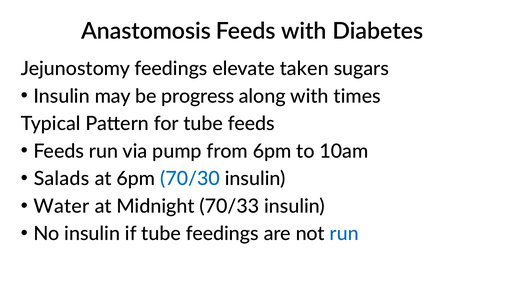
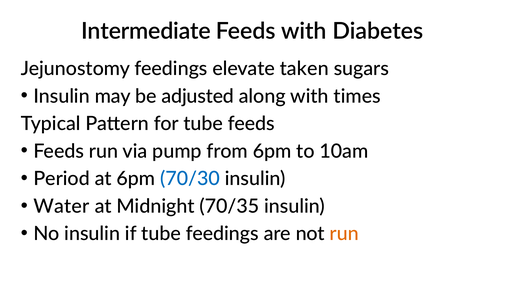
Anastomosis: Anastomosis -> Intermediate
progress: progress -> adjusted
Salads: Salads -> Period
70/33: 70/33 -> 70/35
run at (344, 234) colour: blue -> orange
